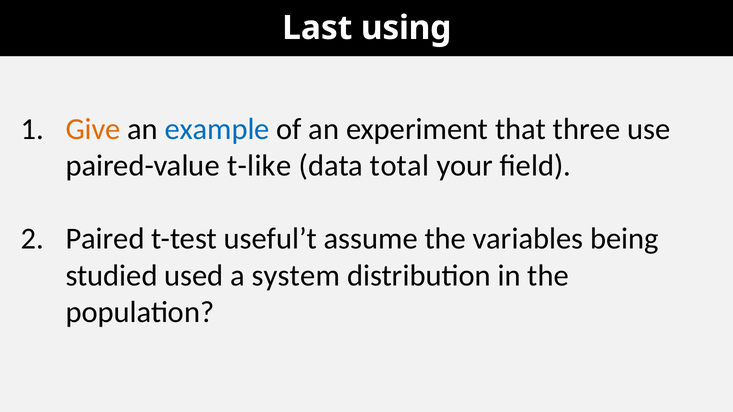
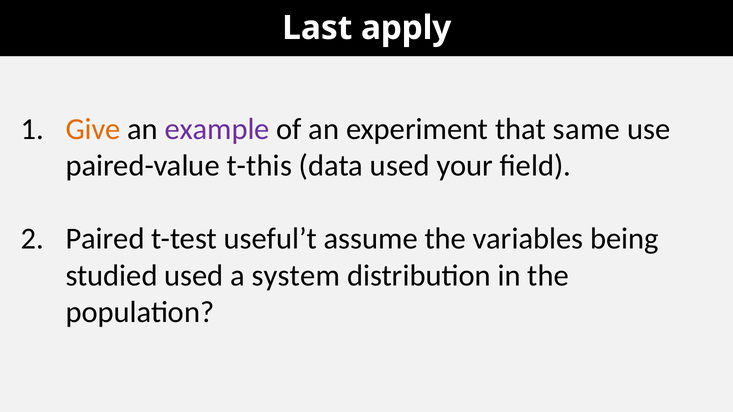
using: using -> apply
example colour: blue -> purple
three: three -> same
t-like: t-like -> t-this
data total: total -> used
